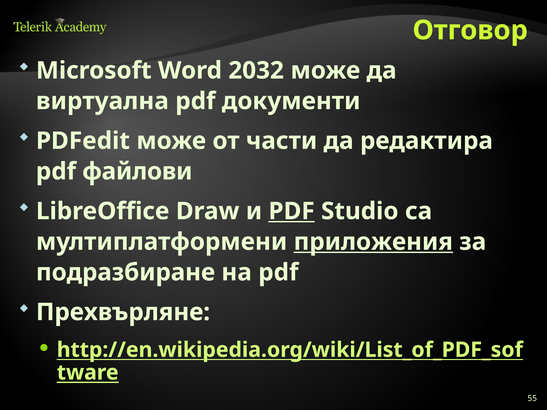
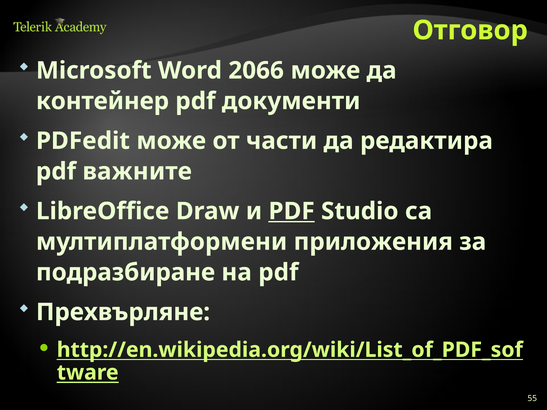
2032: 2032 -> 2066
виртуална: виртуална -> контейнер
файлови: файлови -> важните
приложения underline: present -> none
